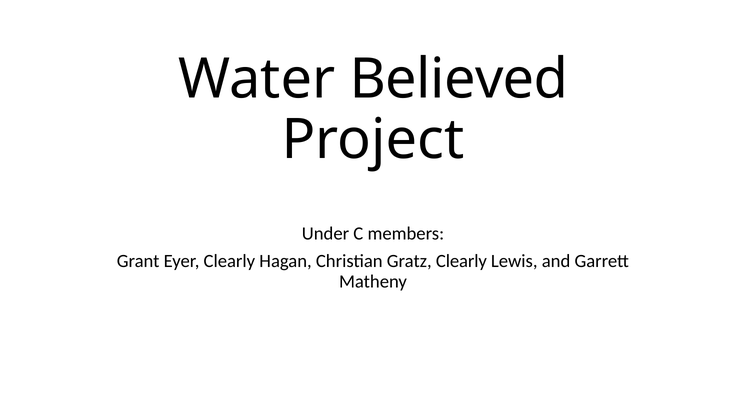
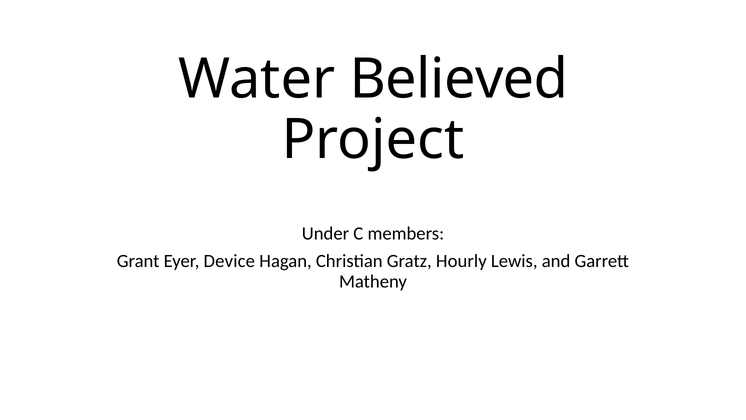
Eyer Clearly: Clearly -> Device
Gratz Clearly: Clearly -> Hourly
